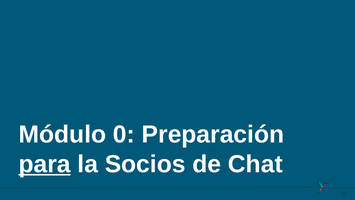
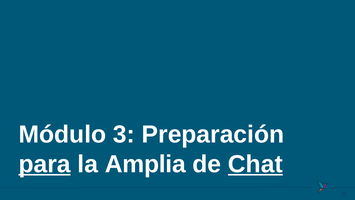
0: 0 -> 3
Socios: Socios -> Amplia
Chat underline: none -> present
